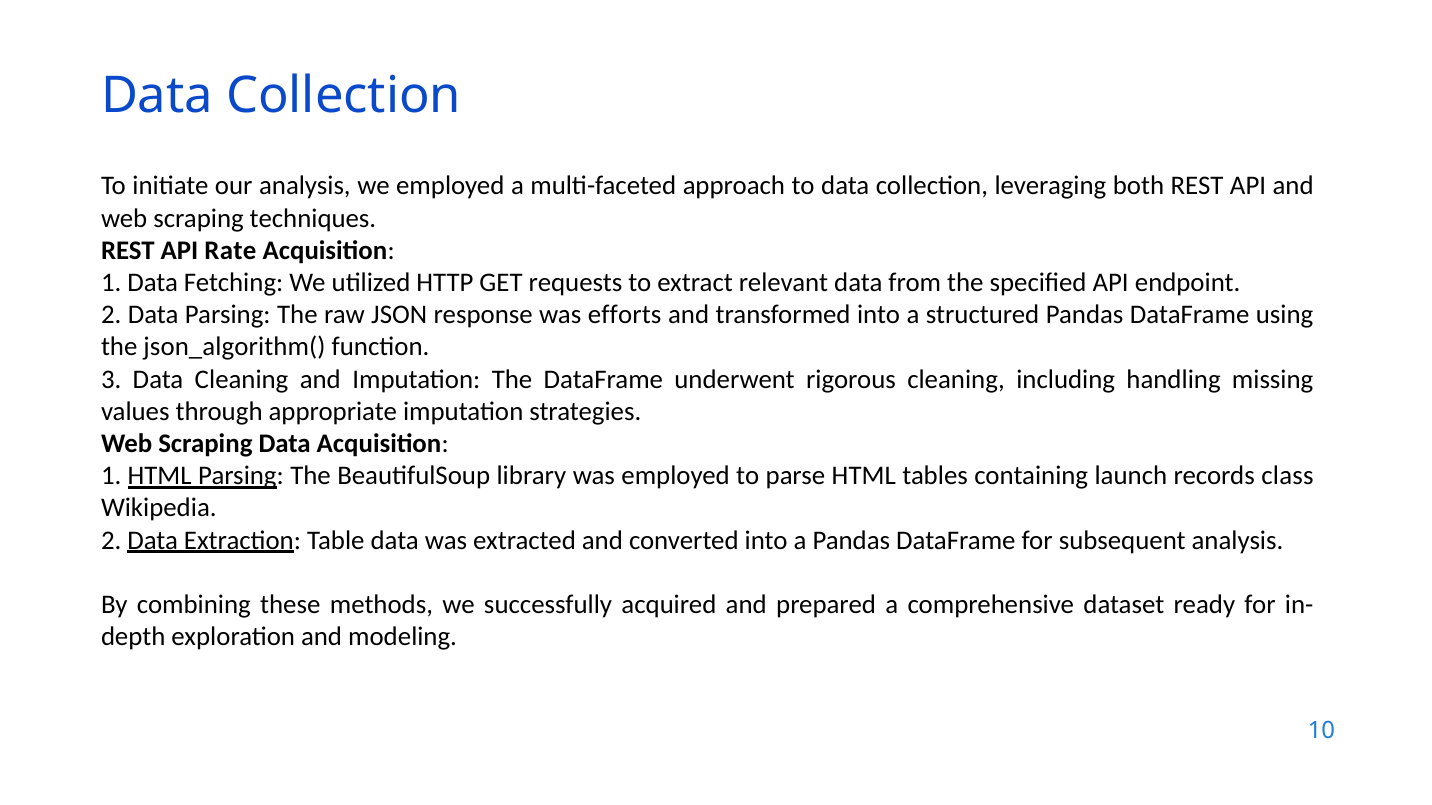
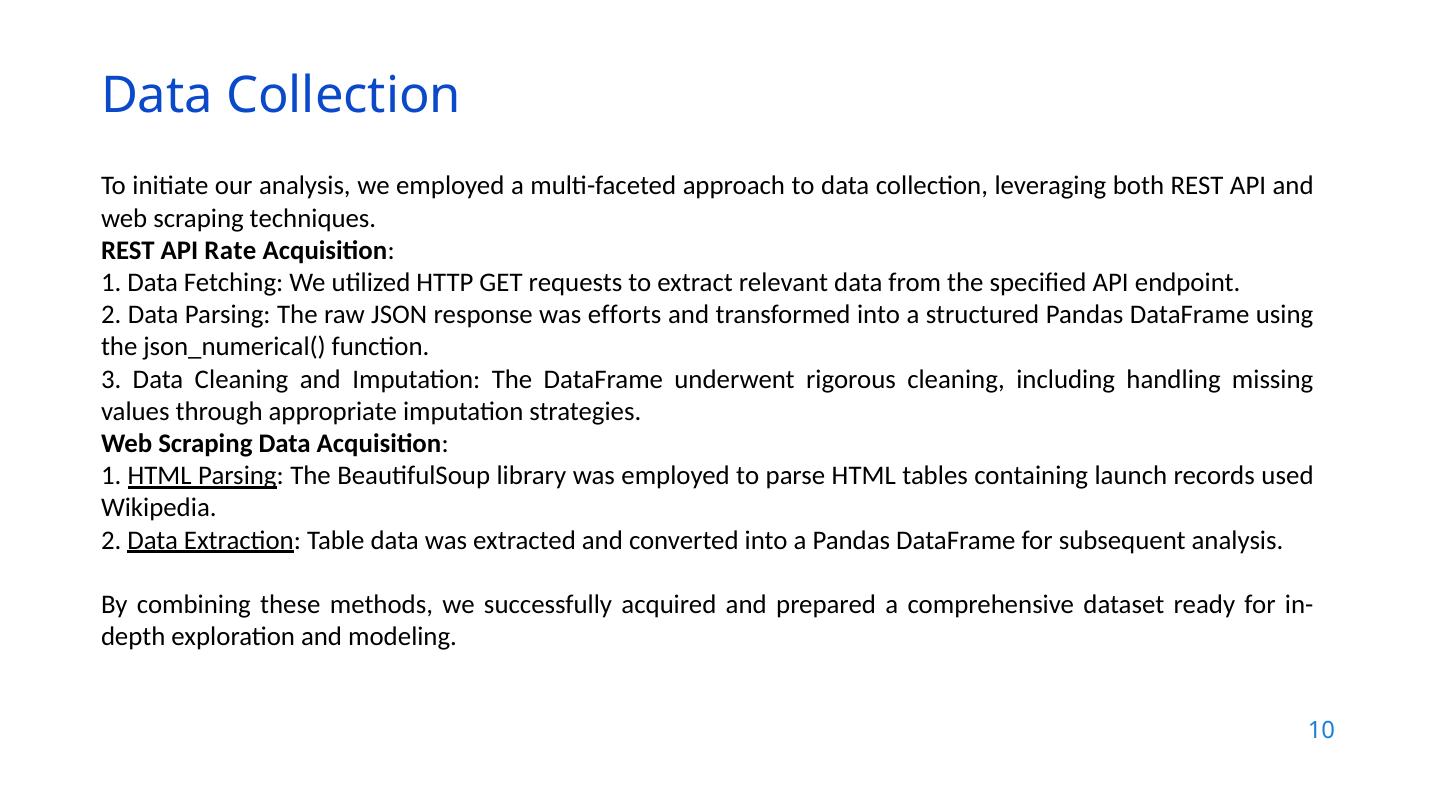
json_algorithm(: json_algorithm( -> json_numerical(
class: class -> used
